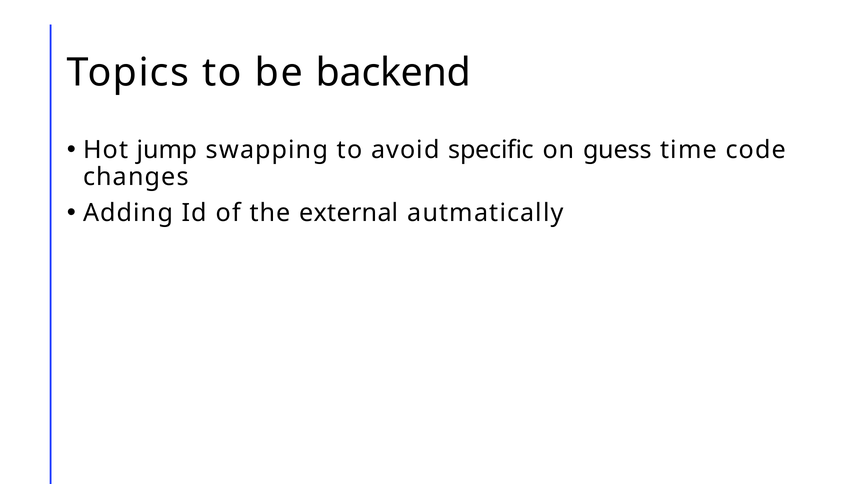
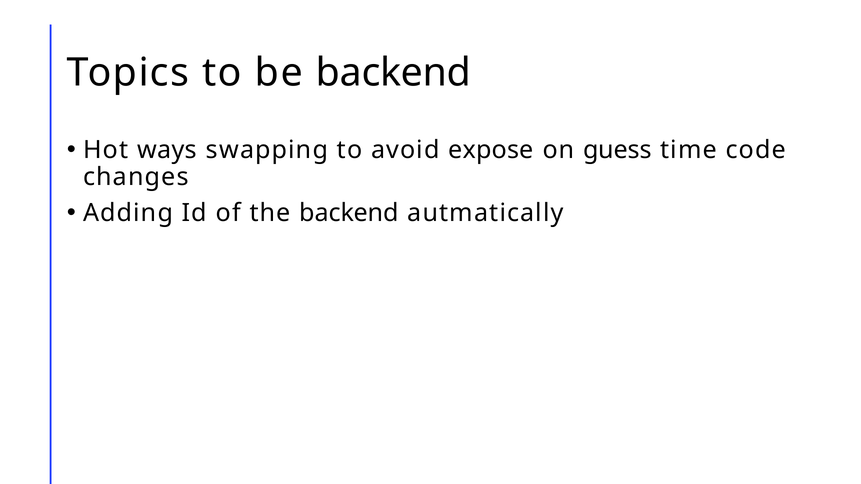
jump: jump -> ways
specific: specific -> expose
the external: external -> backend
